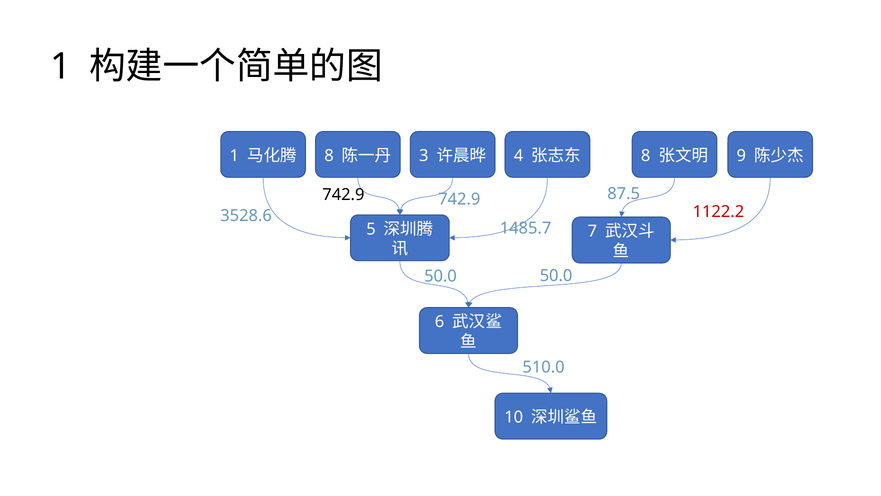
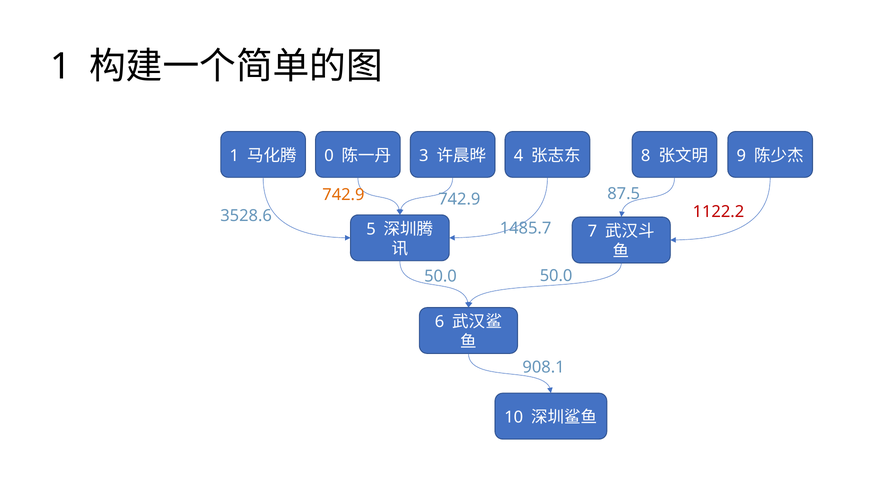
8 at (329, 155): 8 -> 0
742.9 at (343, 195) colour: black -> orange
510.0: 510.0 -> 908.1
